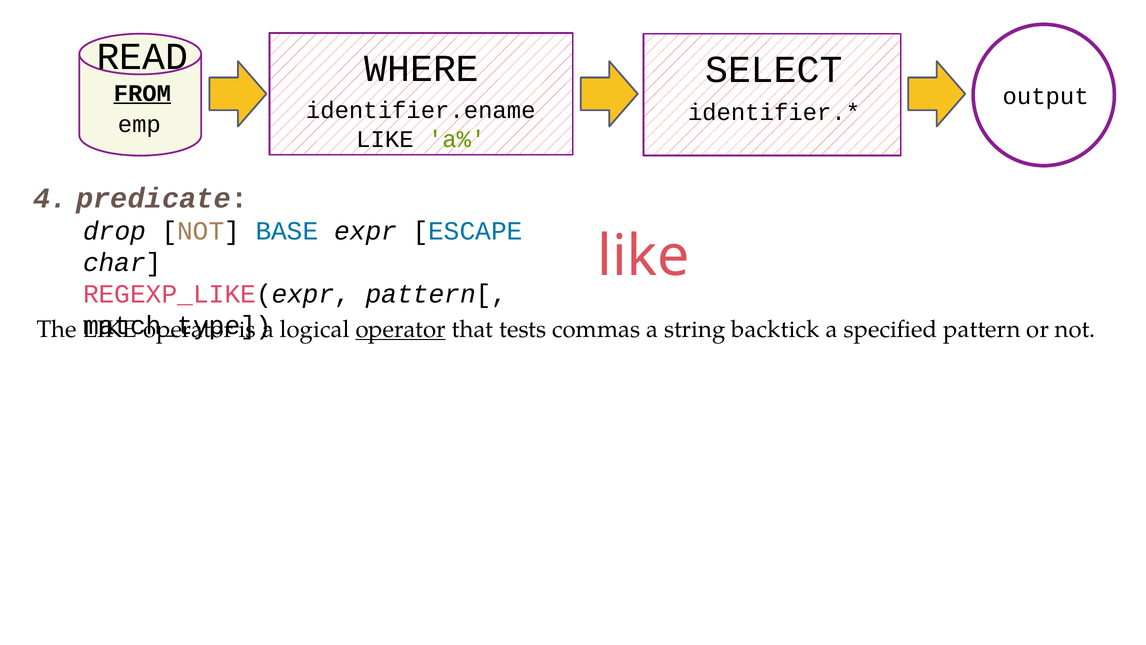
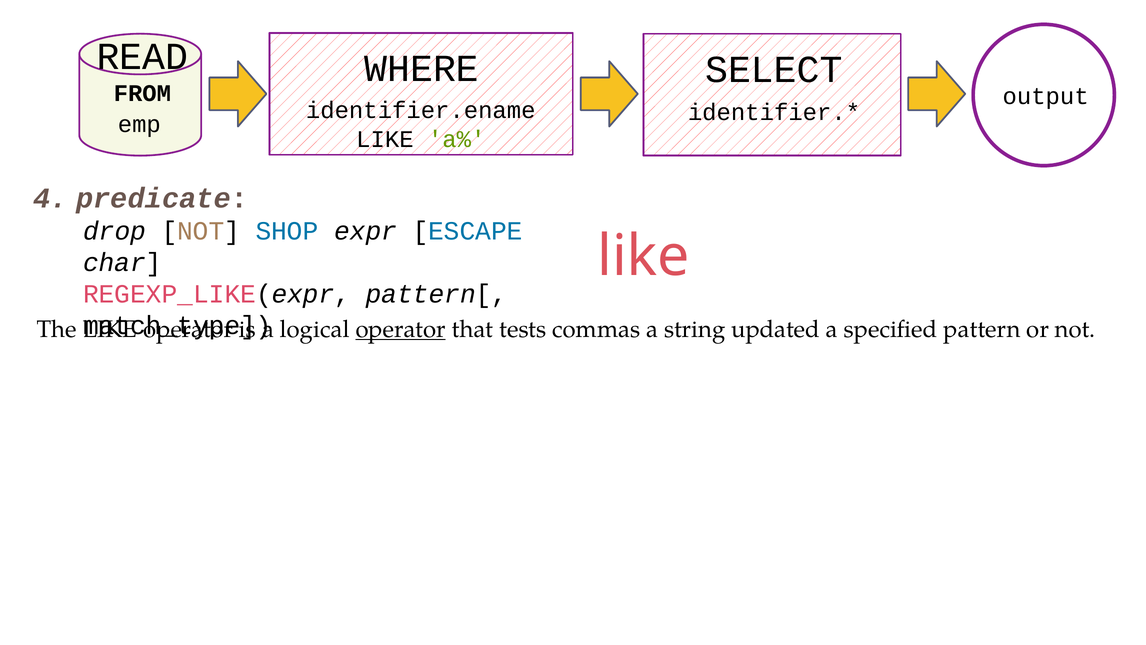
FROM underline: present -> none
BASE: BASE -> SHOP
backtick: backtick -> updated
